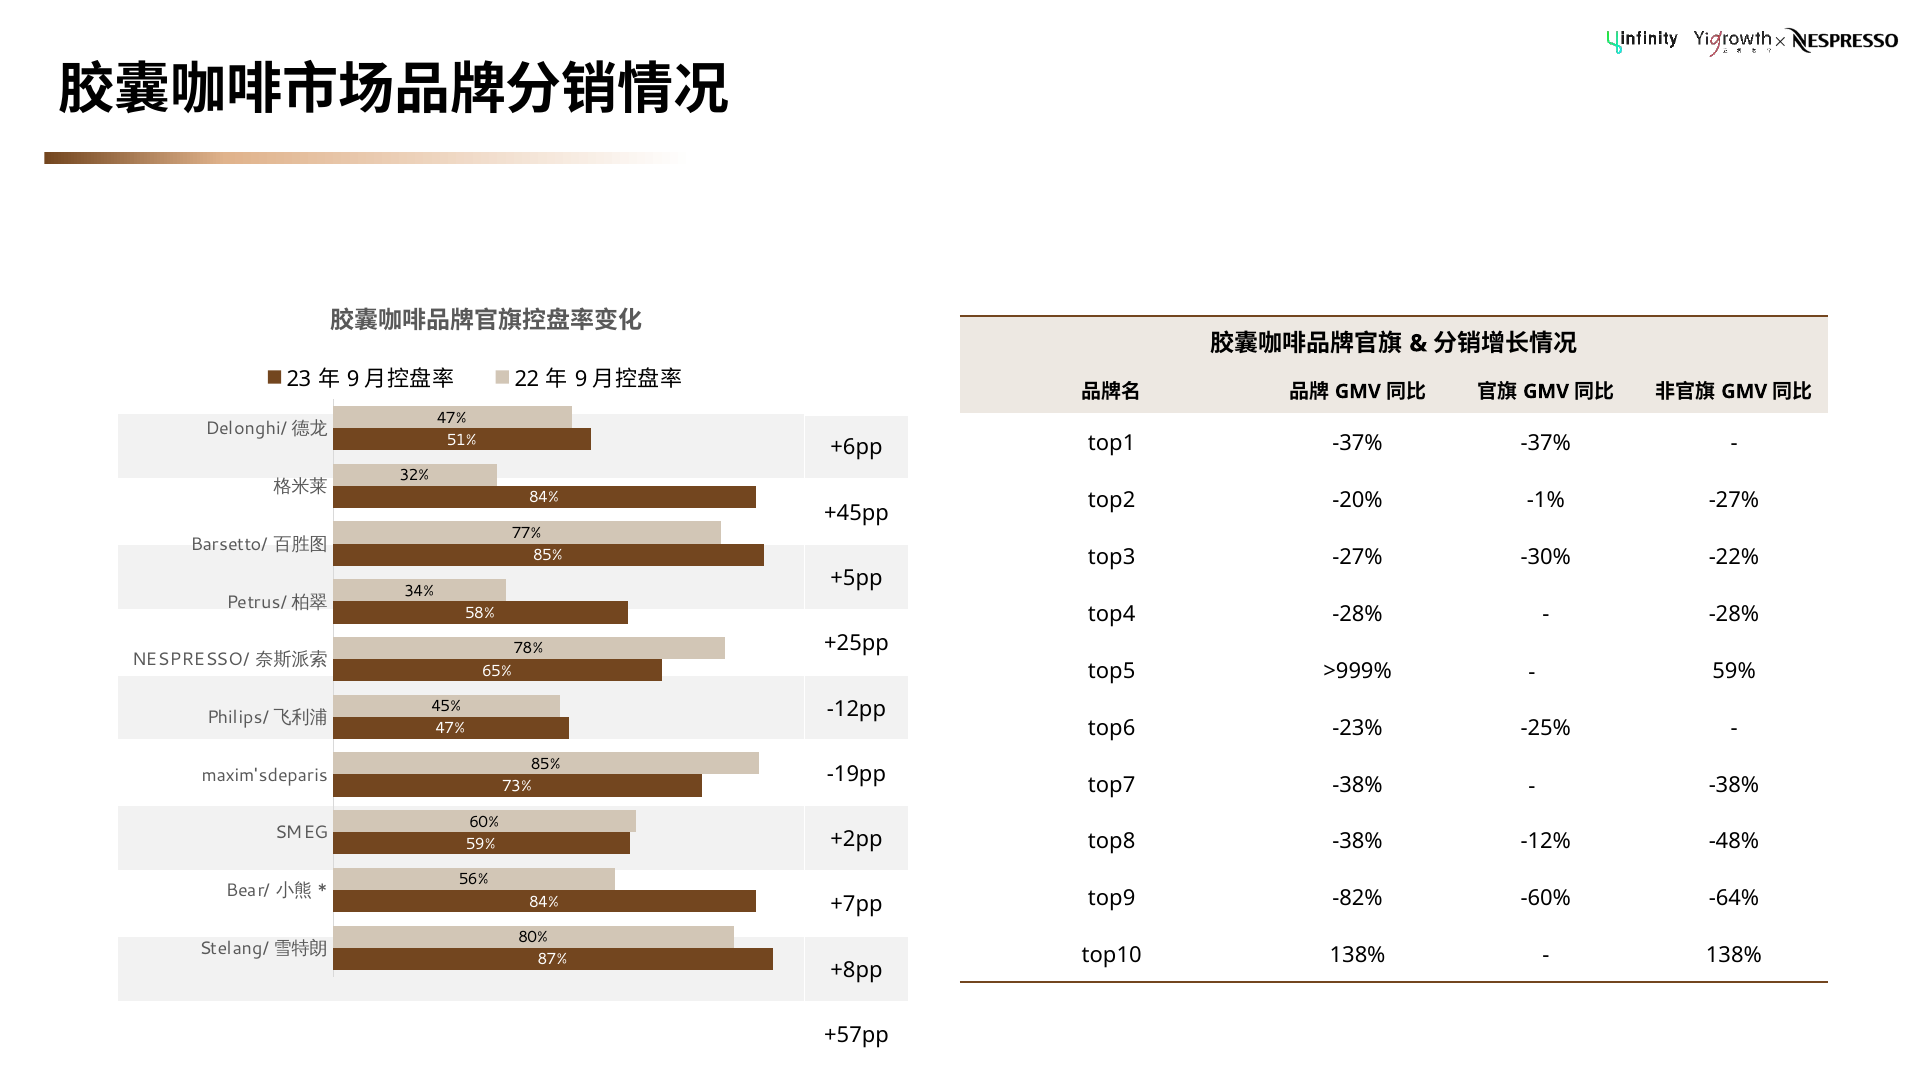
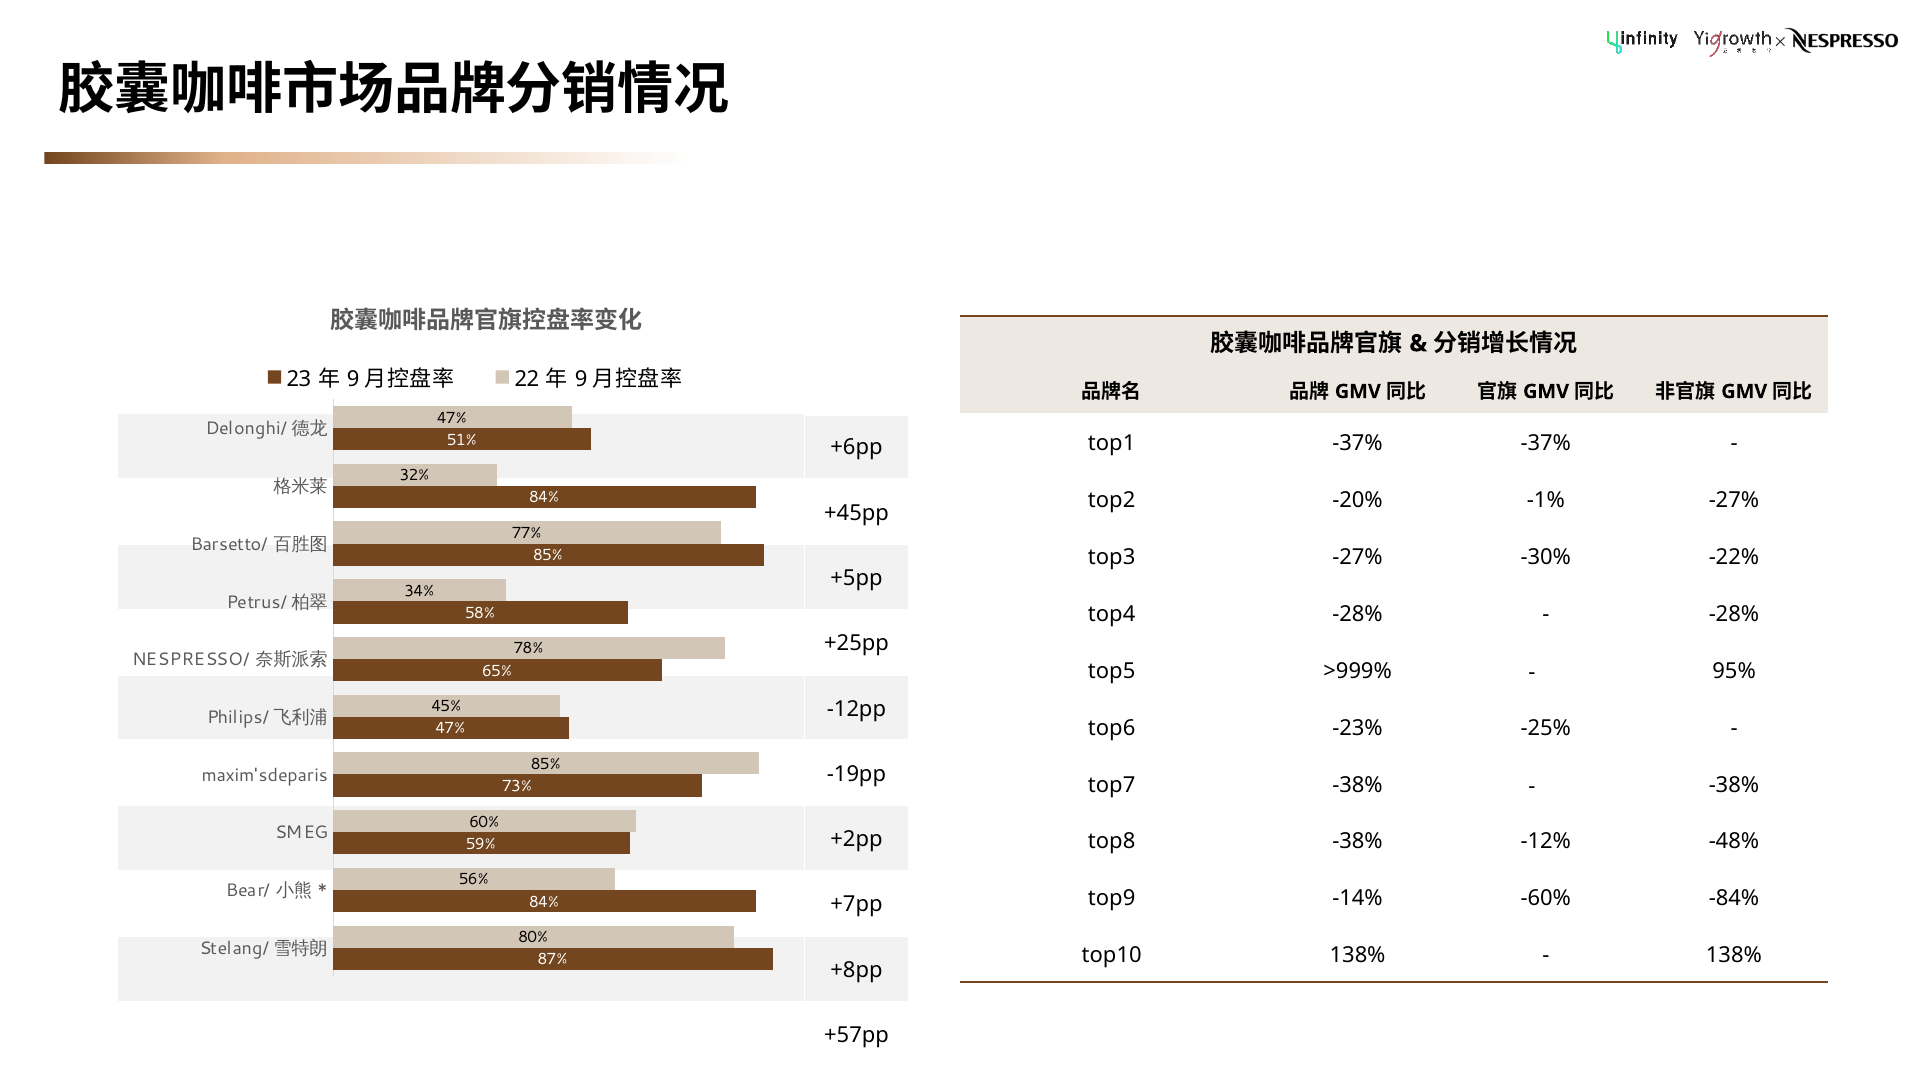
59% at (1734, 671): 59% -> 95%
-82%: -82% -> -14%
-64%: -64% -> -84%
